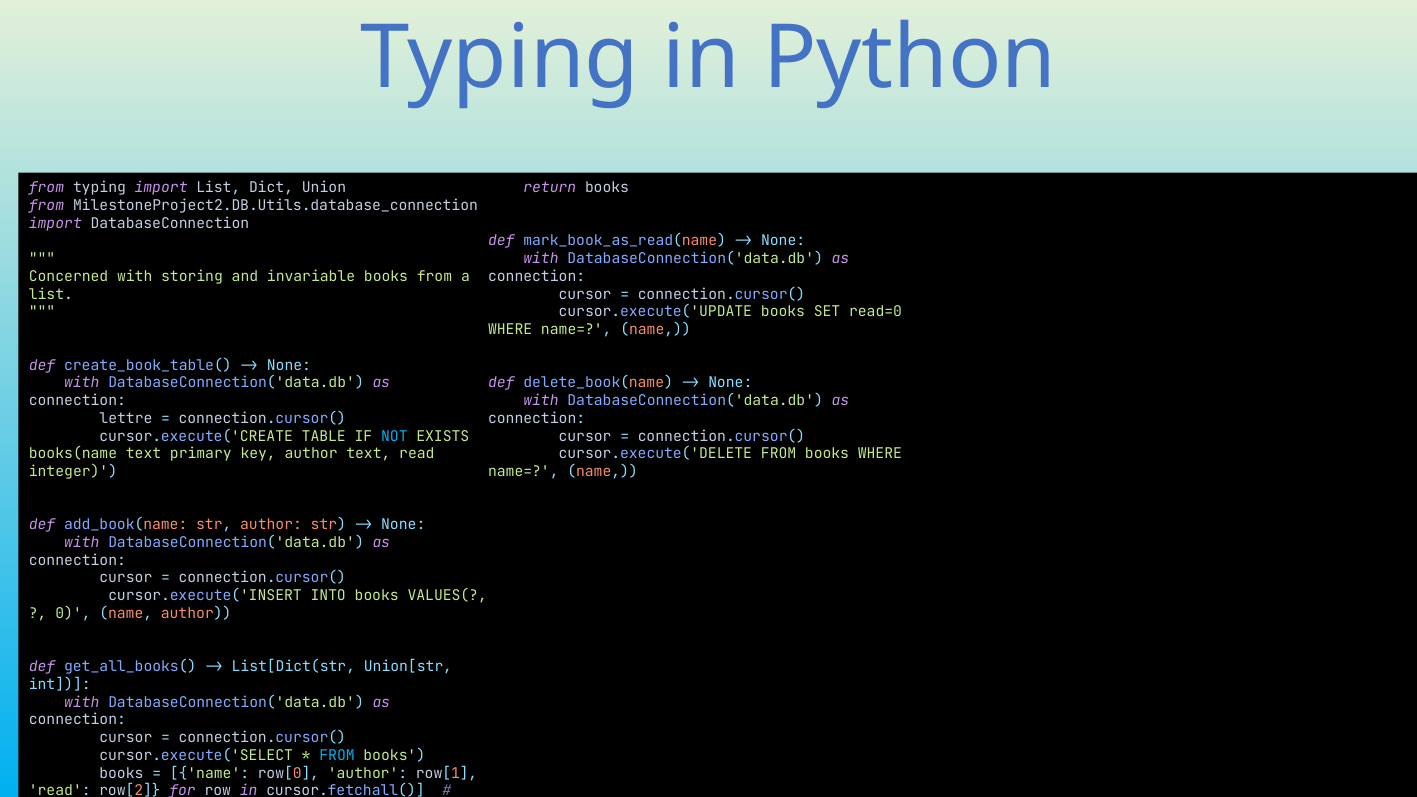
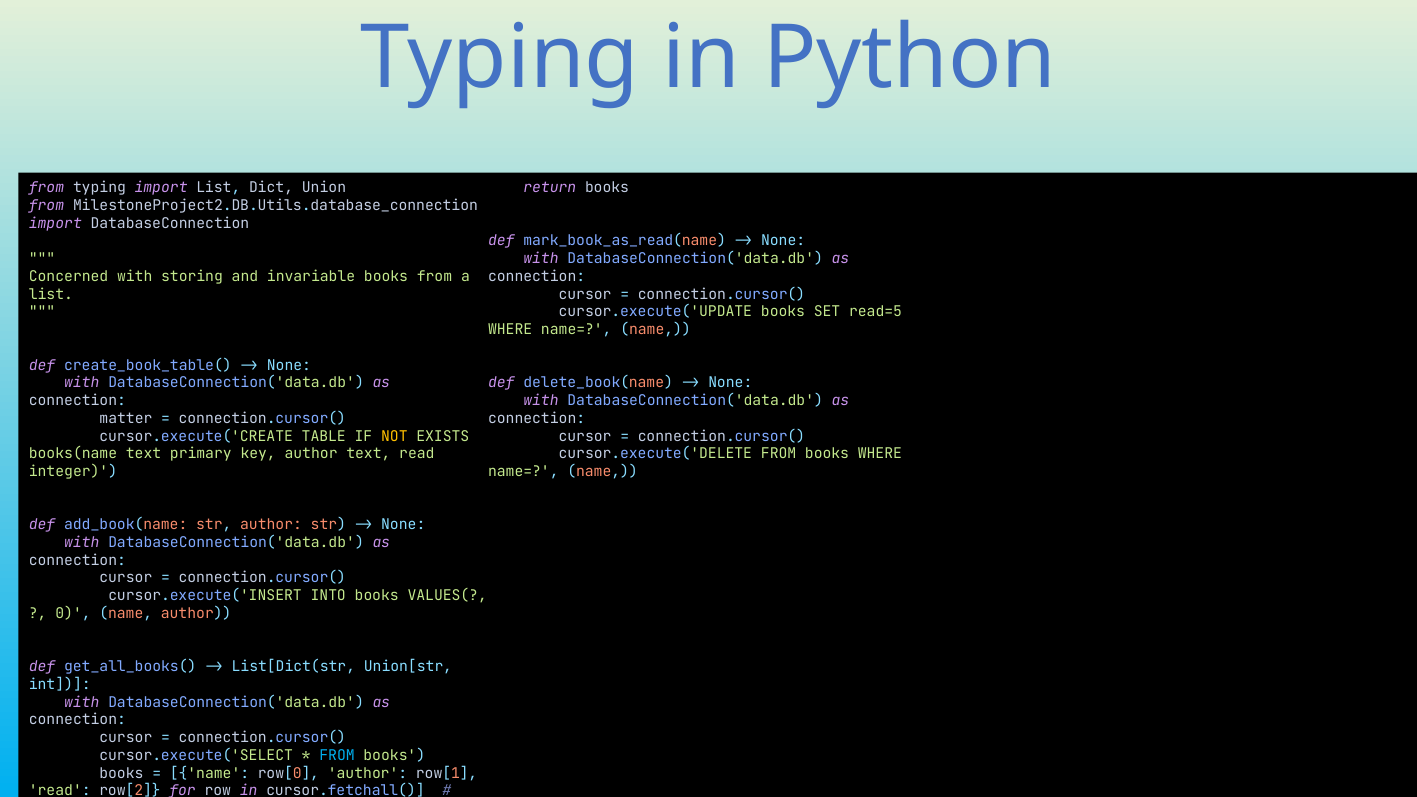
read=0: read=0 -> read=5
lettre: lettre -> matter
NOT colour: light blue -> yellow
